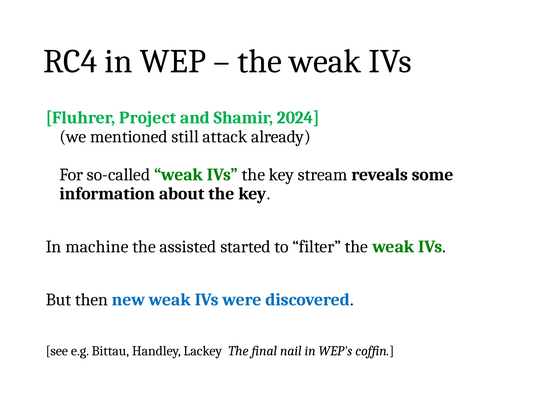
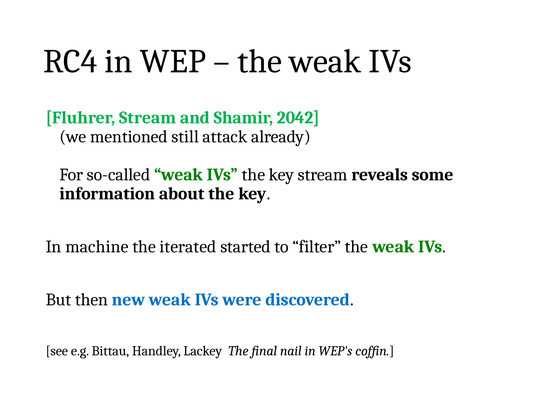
Fluhrer Project: Project -> Stream
2024: 2024 -> 2042
assisted: assisted -> iterated
